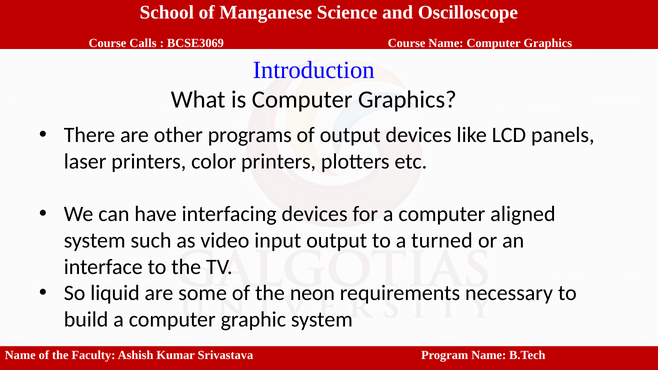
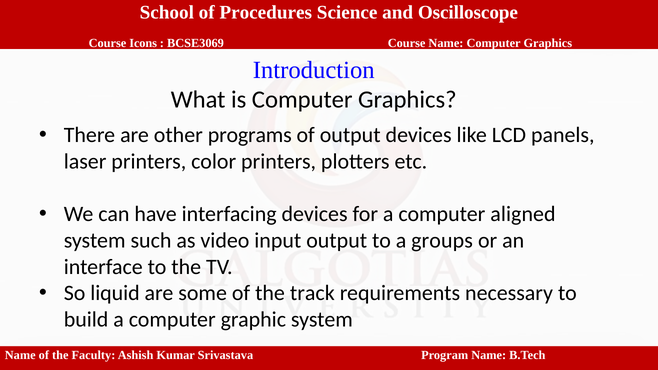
Manganese: Manganese -> Procedures
Calls: Calls -> Icons
turned: turned -> groups
neon: neon -> track
